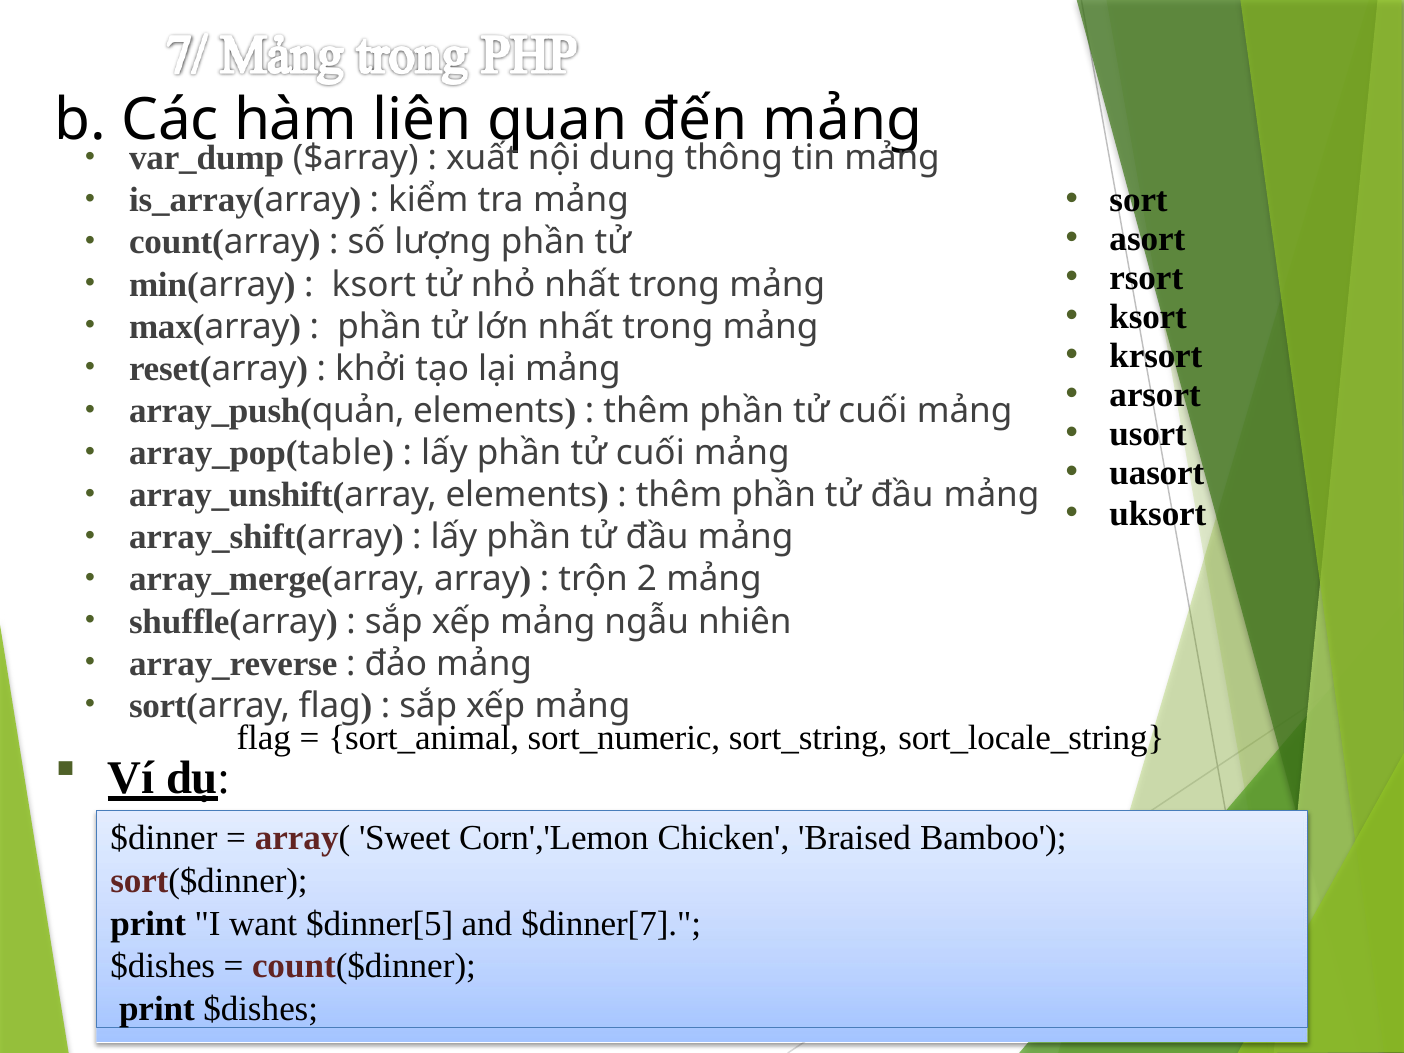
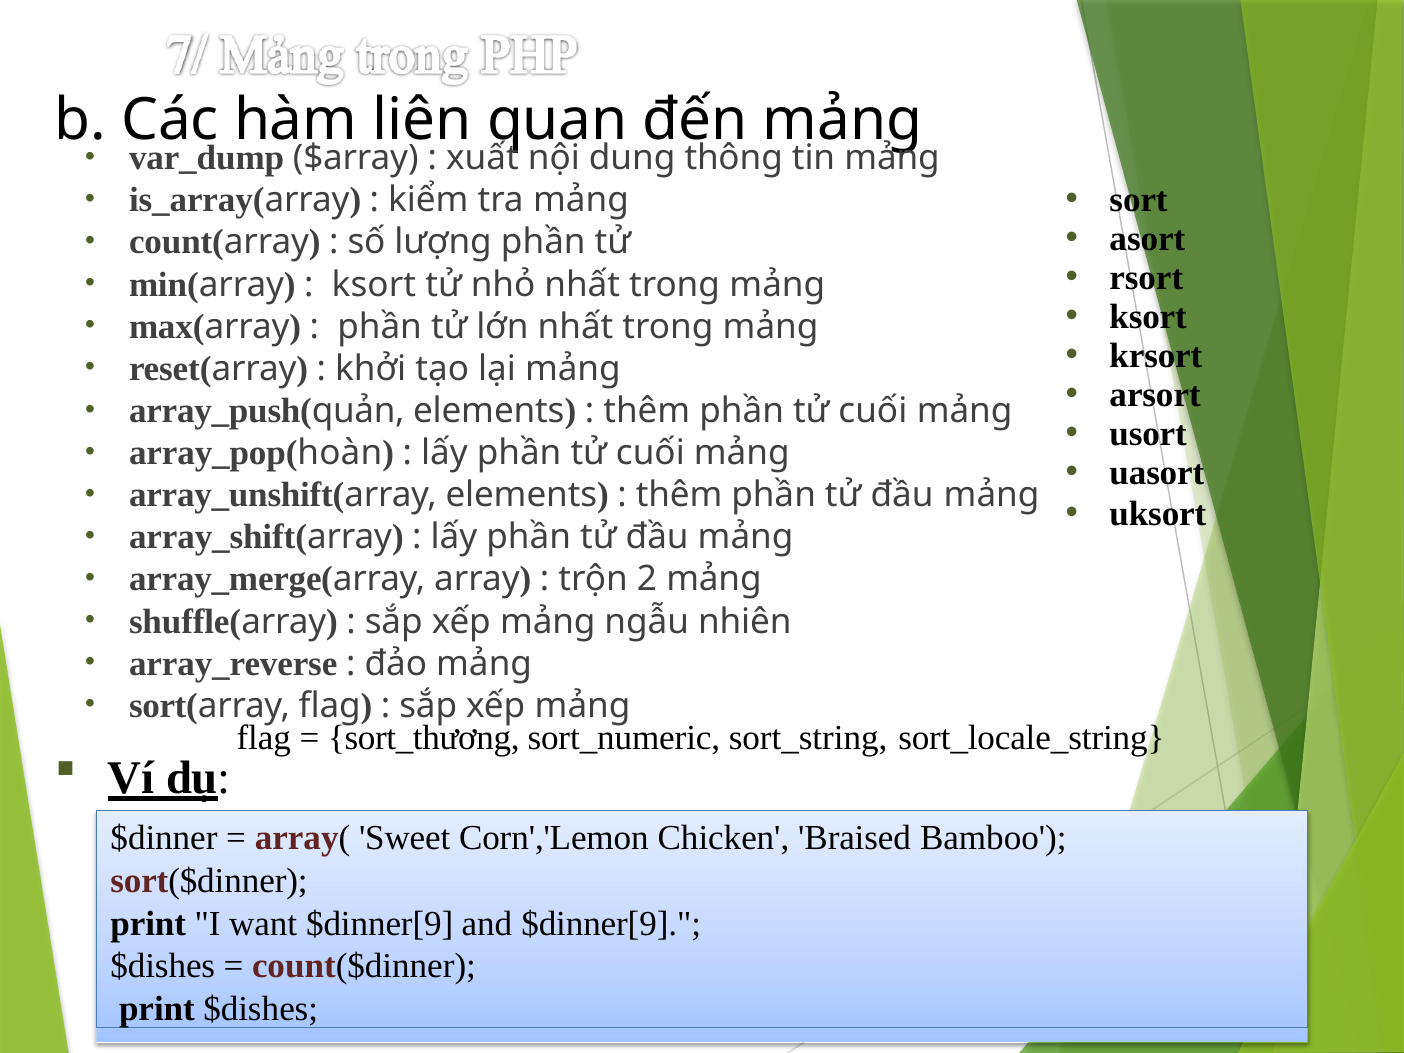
table: table -> hoàn
sort_animal: sort_animal -> sort_thương
want $dinner[5: $dinner[5 -> $dinner[9
and $dinner[7: $dinner[7 -> $dinner[9
